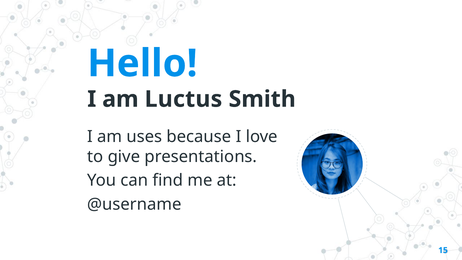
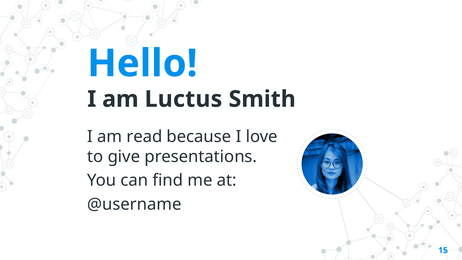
uses: uses -> read
